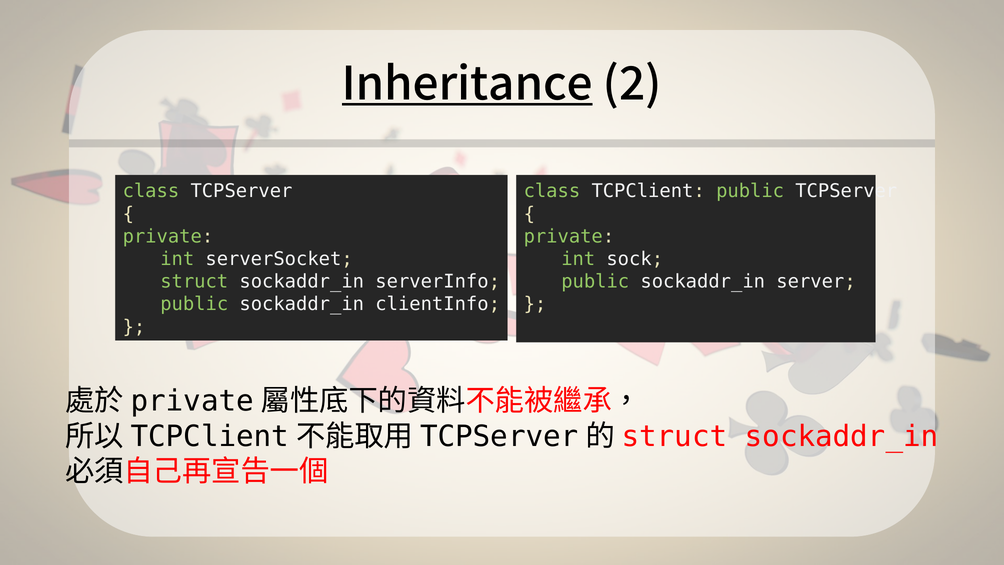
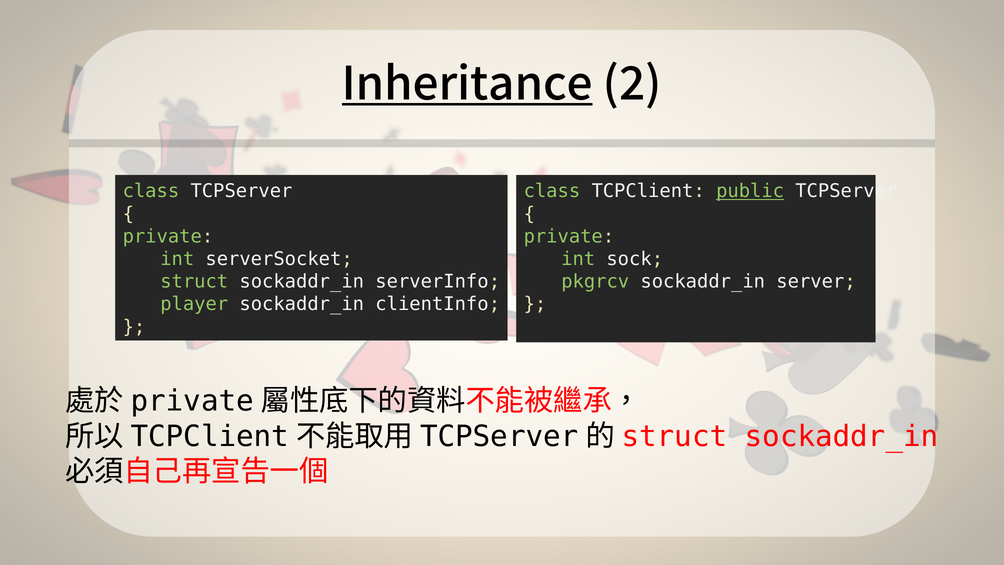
public at (750, 191) underline: none -> present
public at (595, 282): public -> pkgrcv
public at (194, 304): public -> player
